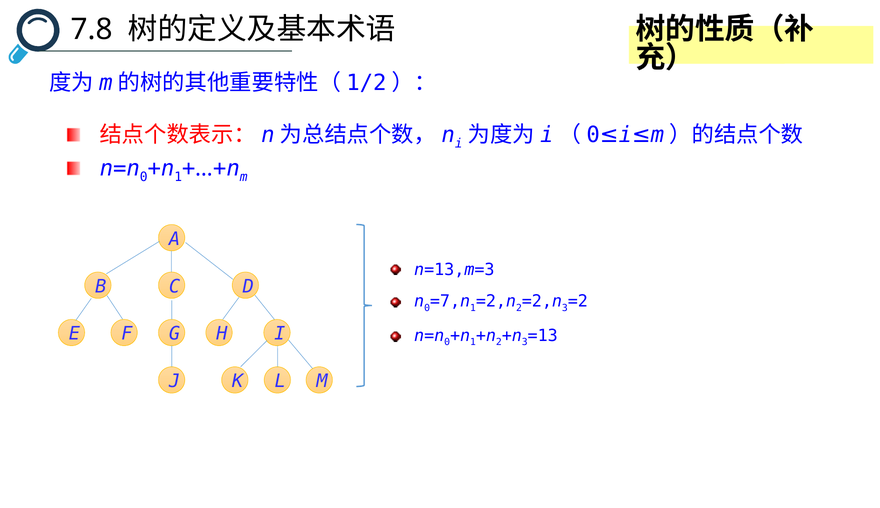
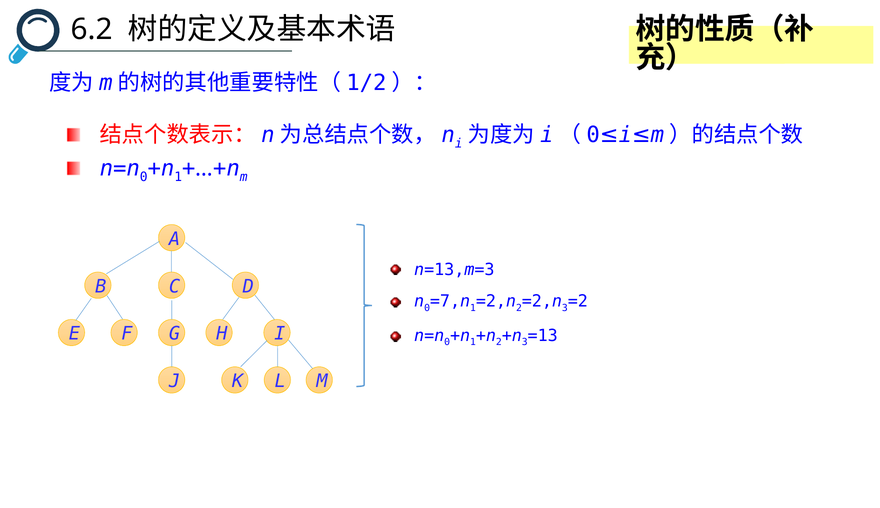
7.8: 7.8 -> 6.2
